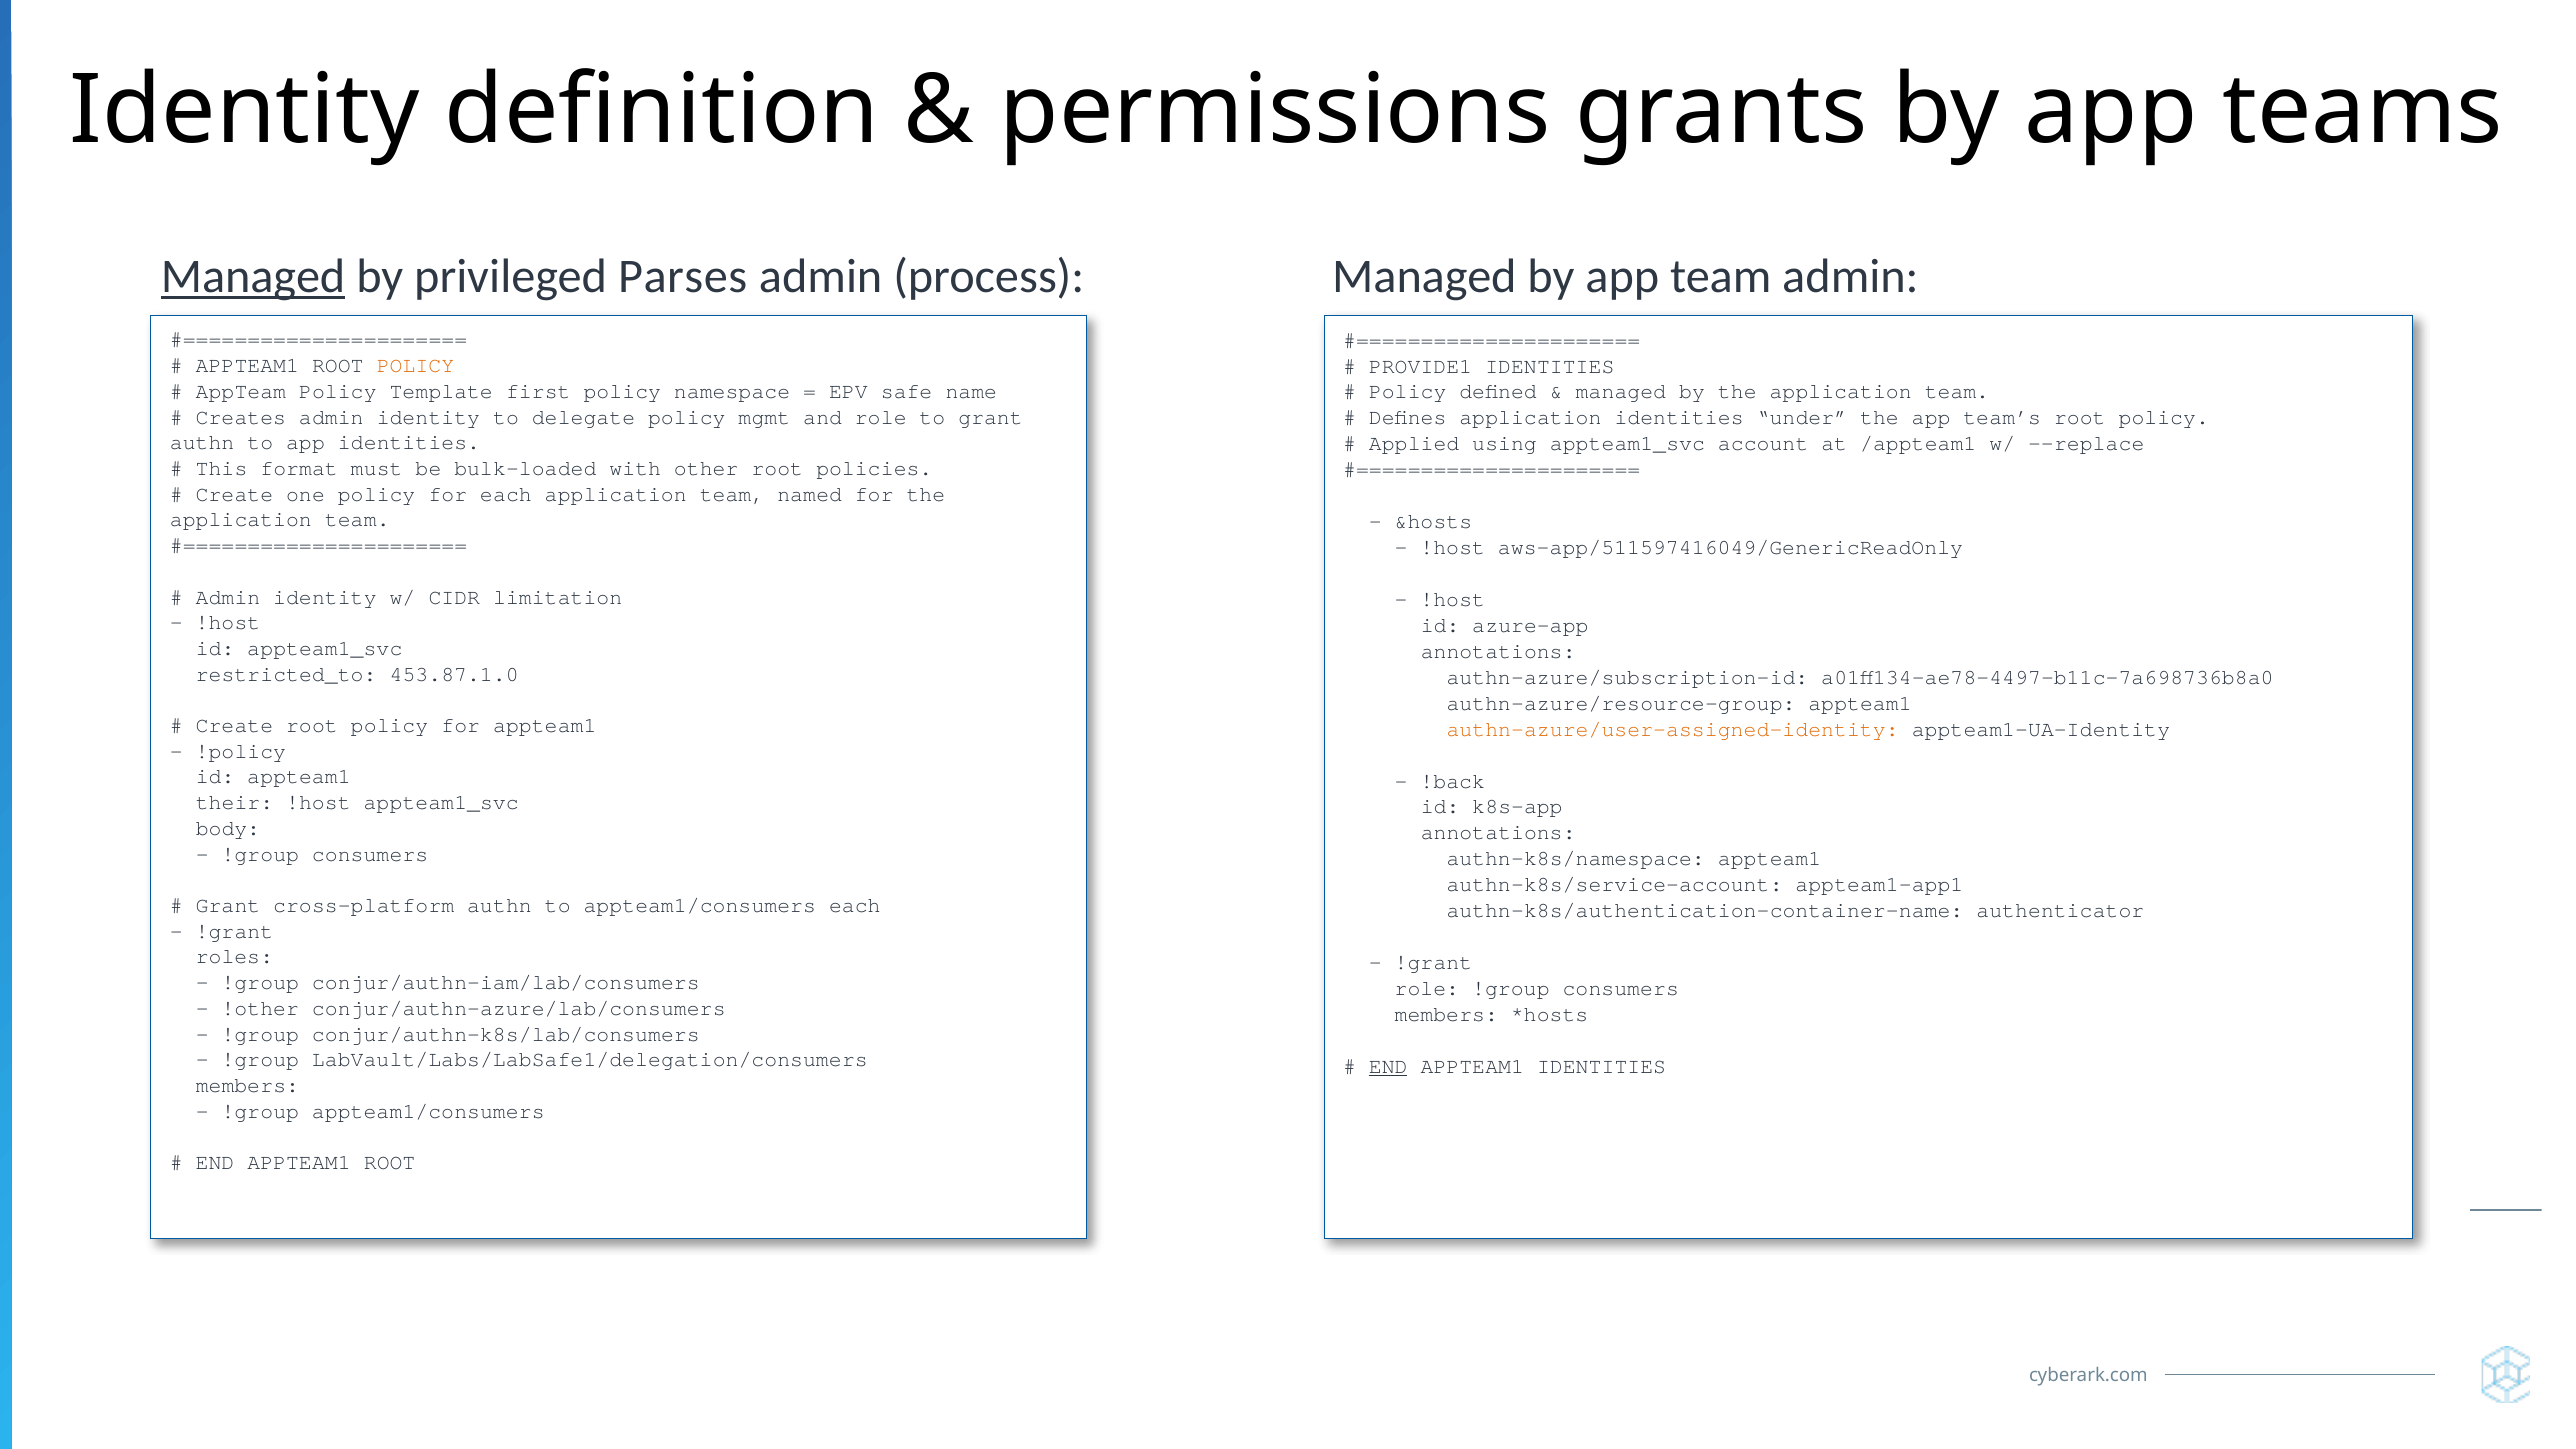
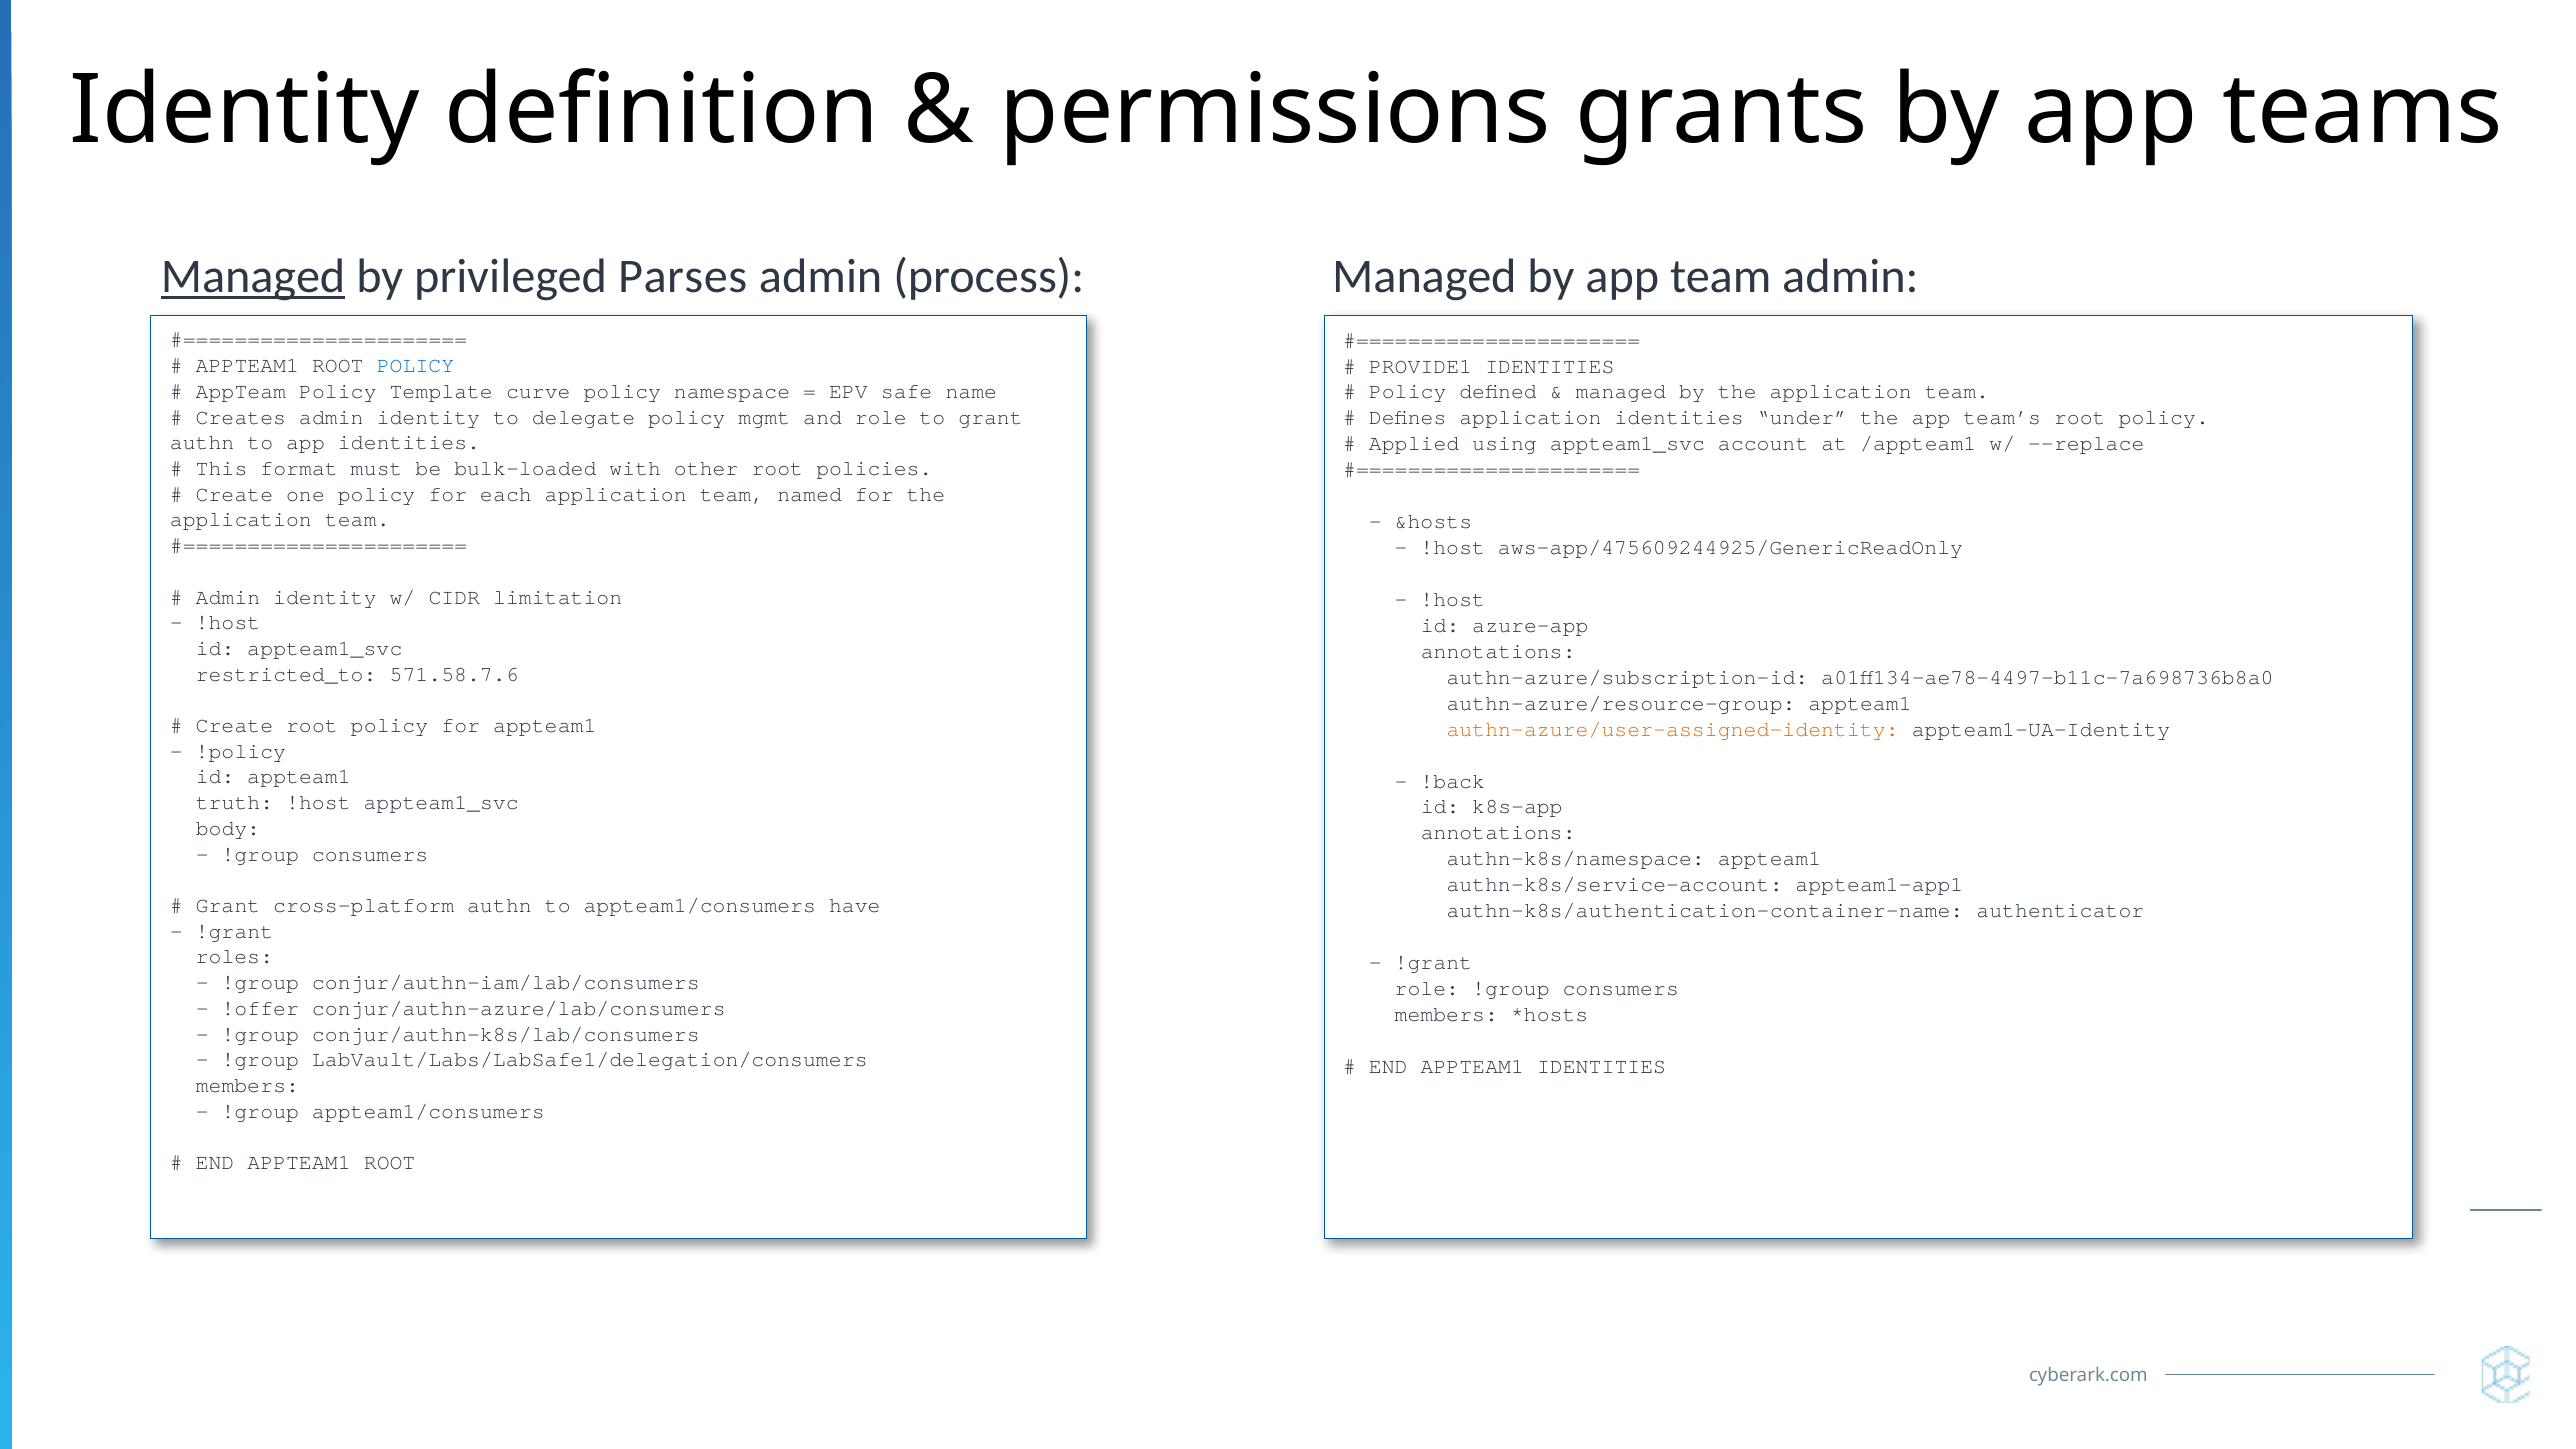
POLICY at (415, 366) colour: orange -> blue
first: first -> curve
aws-app/511597416049/GenericReadOnly: aws-app/511597416049/GenericReadOnly -> aws-app/475609244925/GenericReadOnly
453.87.1.0: 453.87.1.0 -> 571.58.7.6
their: their -> truth
appteam1/consumers each: each -> have
!other: !other -> !offer
END at (1388, 1066) underline: present -> none
